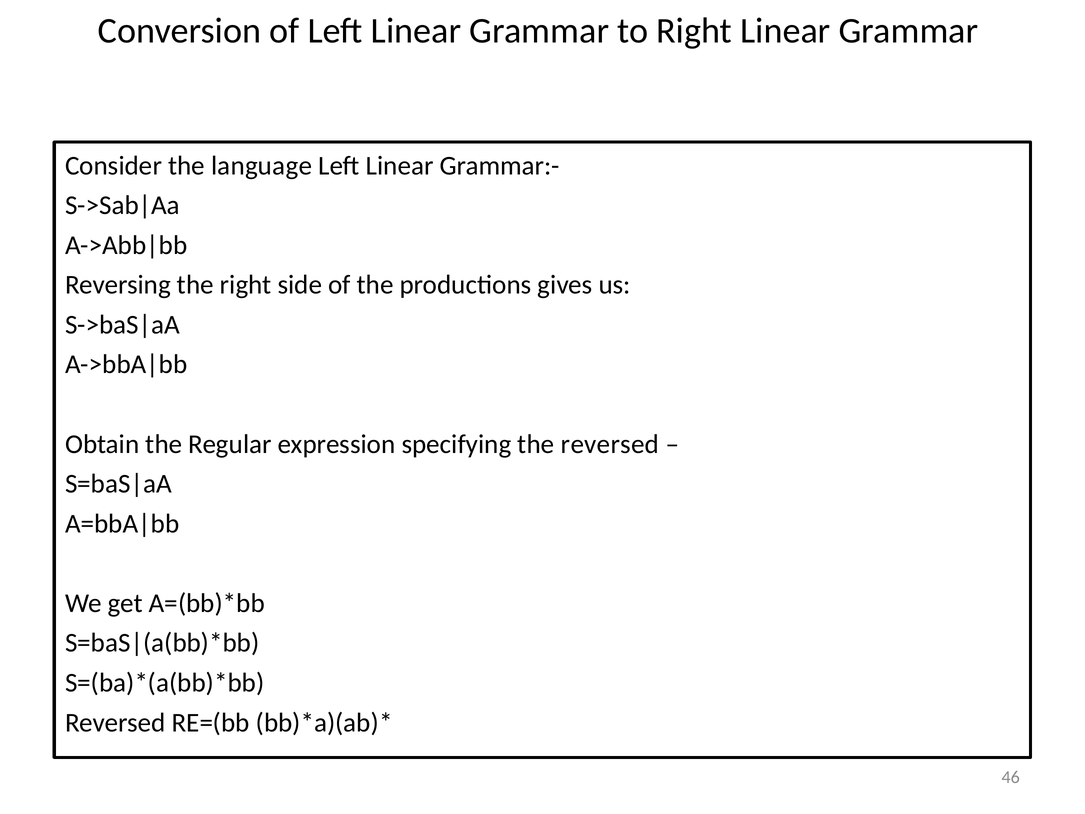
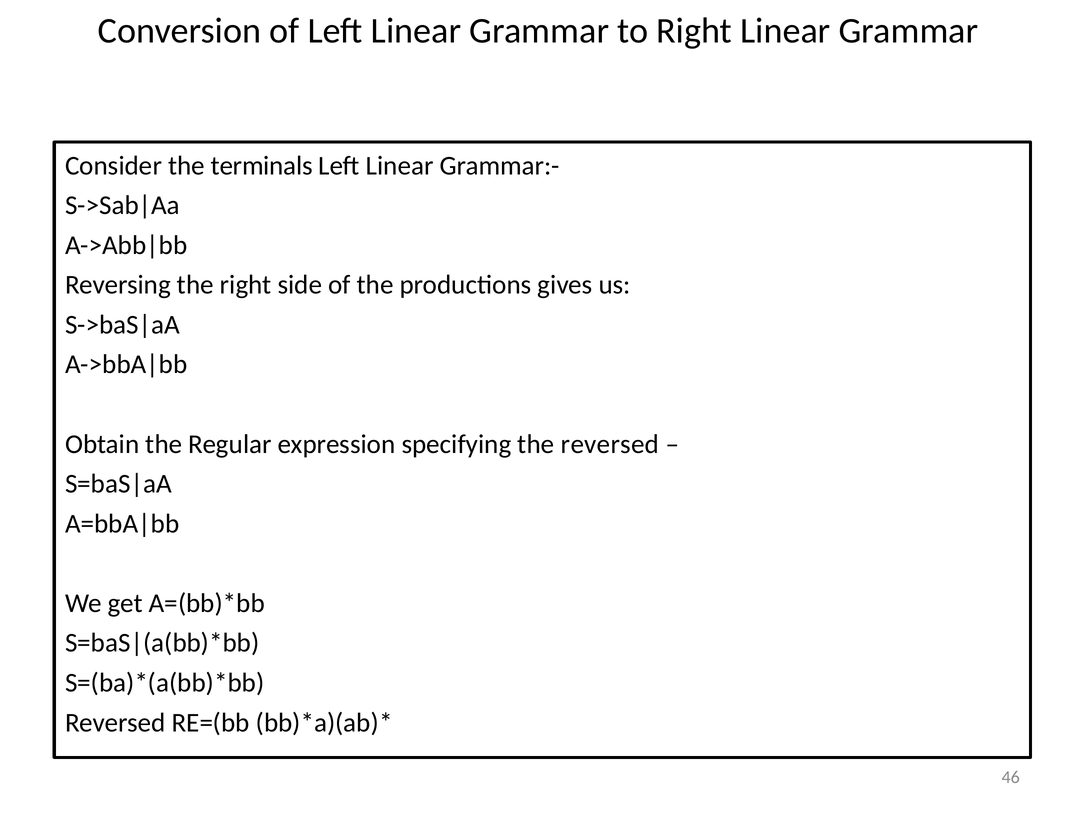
language: language -> terminals
